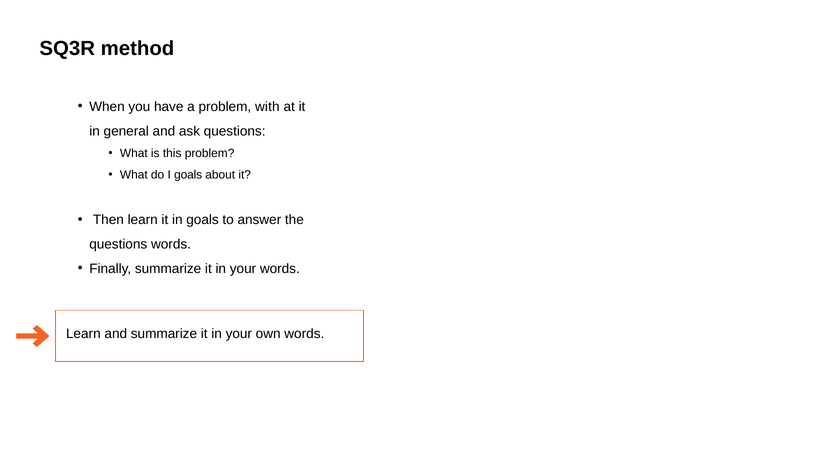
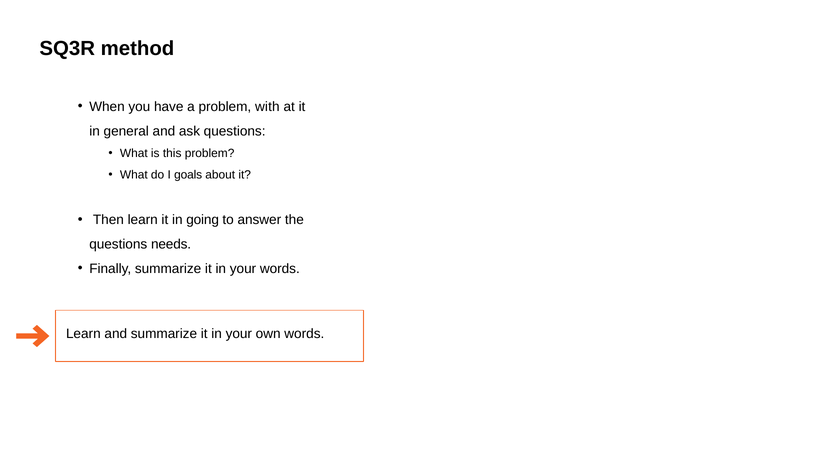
in goals: goals -> going
questions words: words -> needs
